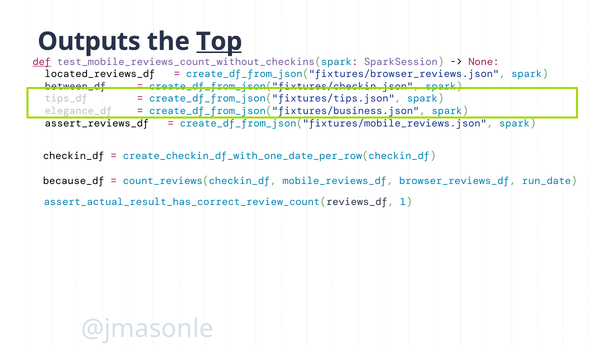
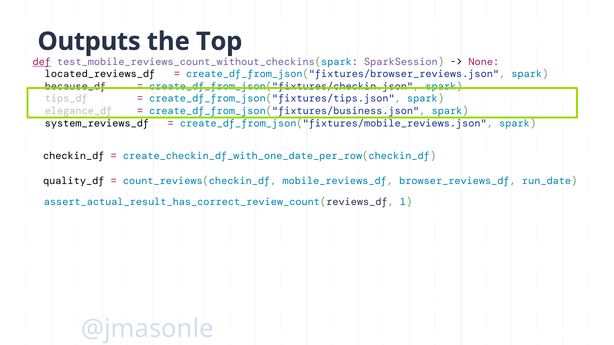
Top underline: present -> none
between_df: between_df -> because_df
assert_reviews_df: assert_reviews_df -> system_reviews_df
because_df: because_df -> quality_df
